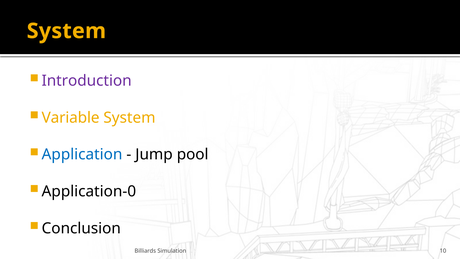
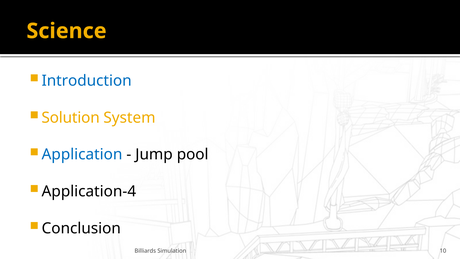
System at (66, 31): System -> Science
Introduction colour: purple -> blue
Variable: Variable -> Solution
Application-0: Application-0 -> Application-4
